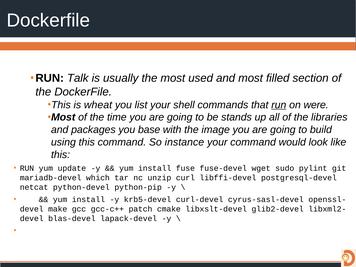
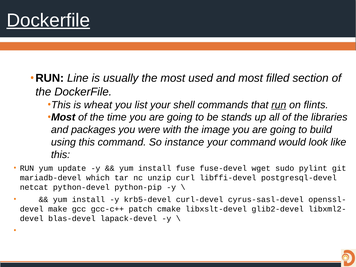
Dockerfile at (48, 20) underline: none -> present
Talk: Talk -> Line
were: were -> flints
base: base -> were
